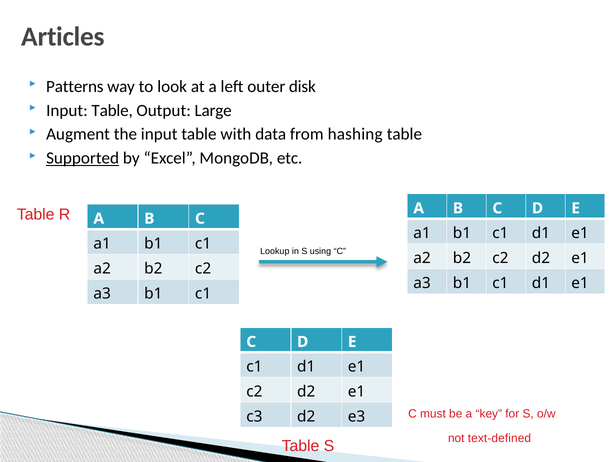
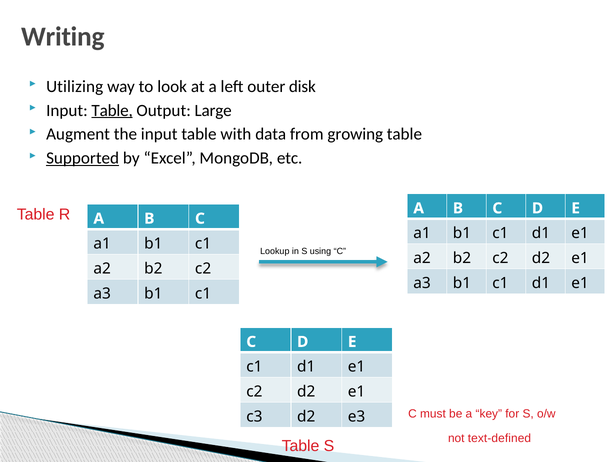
Articles: Articles -> Writing
Patterns: Patterns -> Utilizing
Table at (112, 110) underline: none -> present
hashing: hashing -> growing
